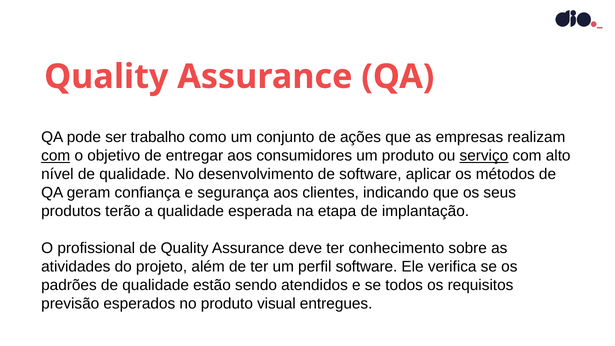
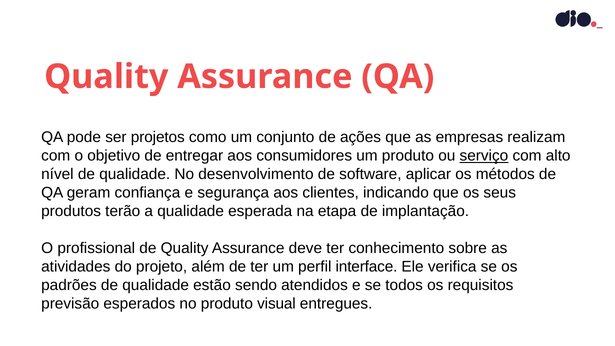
trabalho: trabalho -> projetos
com at (56, 156) underline: present -> none
perfil software: software -> interface
